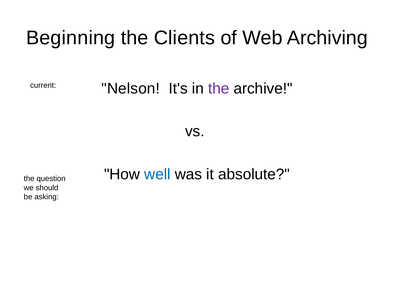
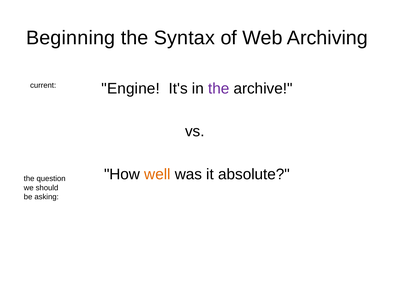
Clients: Clients -> Syntax
Nelson: Nelson -> Engine
well colour: blue -> orange
